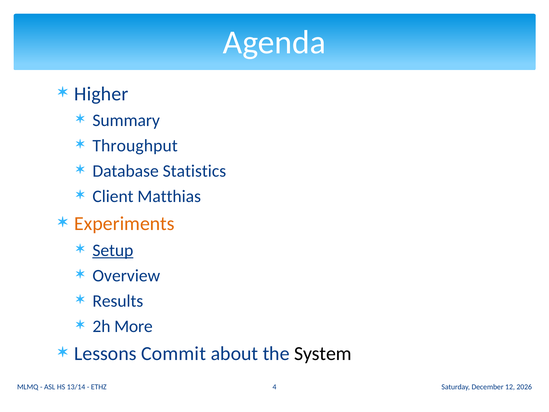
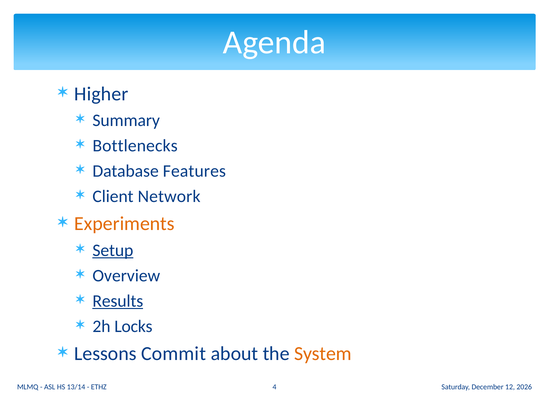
Throughput: Throughput -> Bottlenecks
Statistics: Statistics -> Features
Matthias: Matthias -> Network
Results underline: none -> present
More: More -> Locks
System colour: black -> orange
